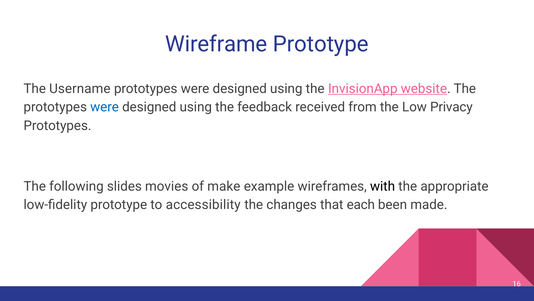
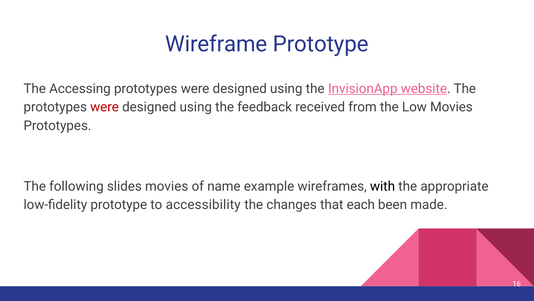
Username: Username -> Accessing
were at (105, 107) colour: blue -> red
Low Privacy: Privacy -> Movies
make: make -> name
